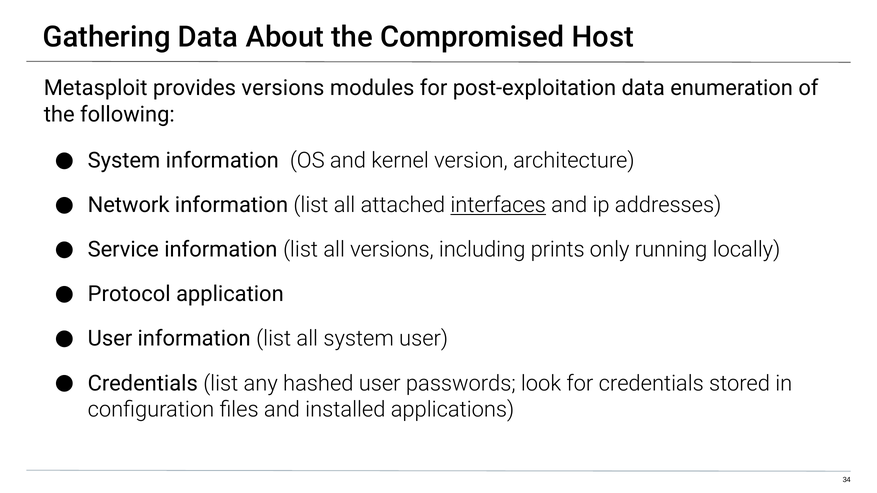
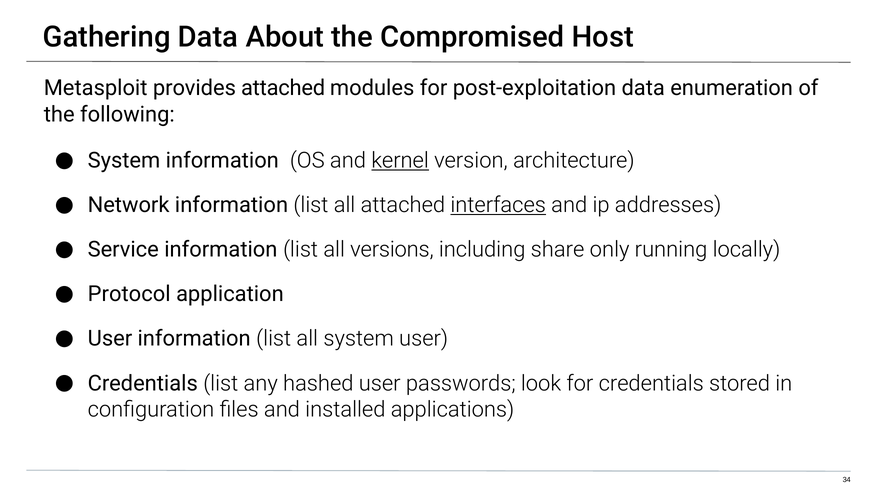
provides versions: versions -> attached
kernel underline: none -> present
prints: prints -> share
